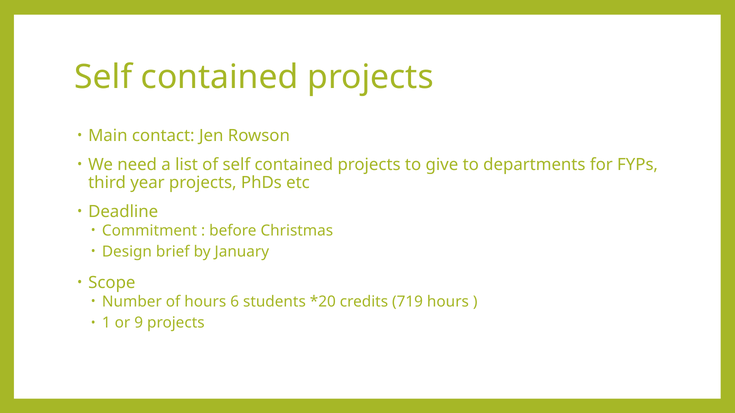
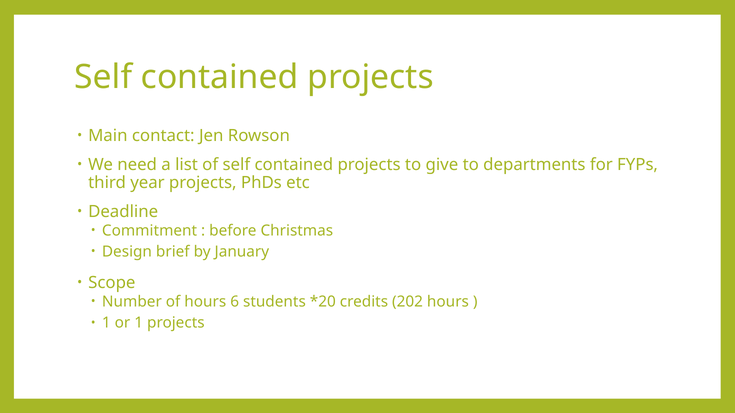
719: 719 -> 202
or 9: 9 -> 1
